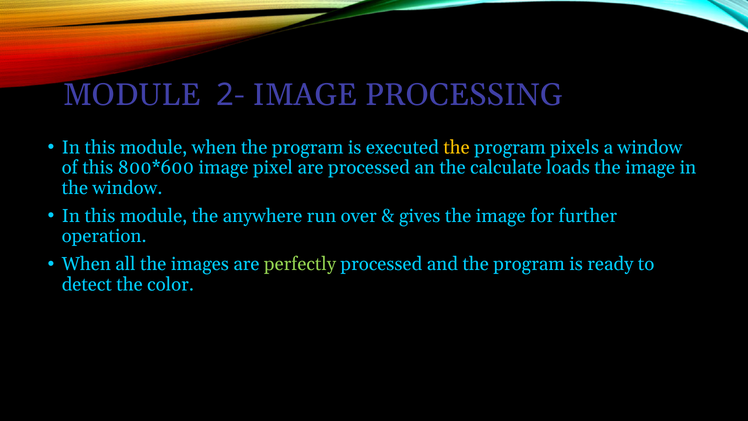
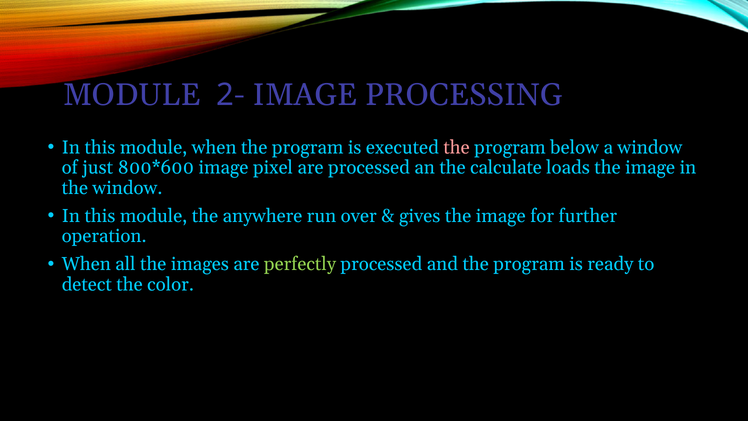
the at (457, 147) colour: yellow -> pink
pixels: pixels -> below
of this: this -> just
